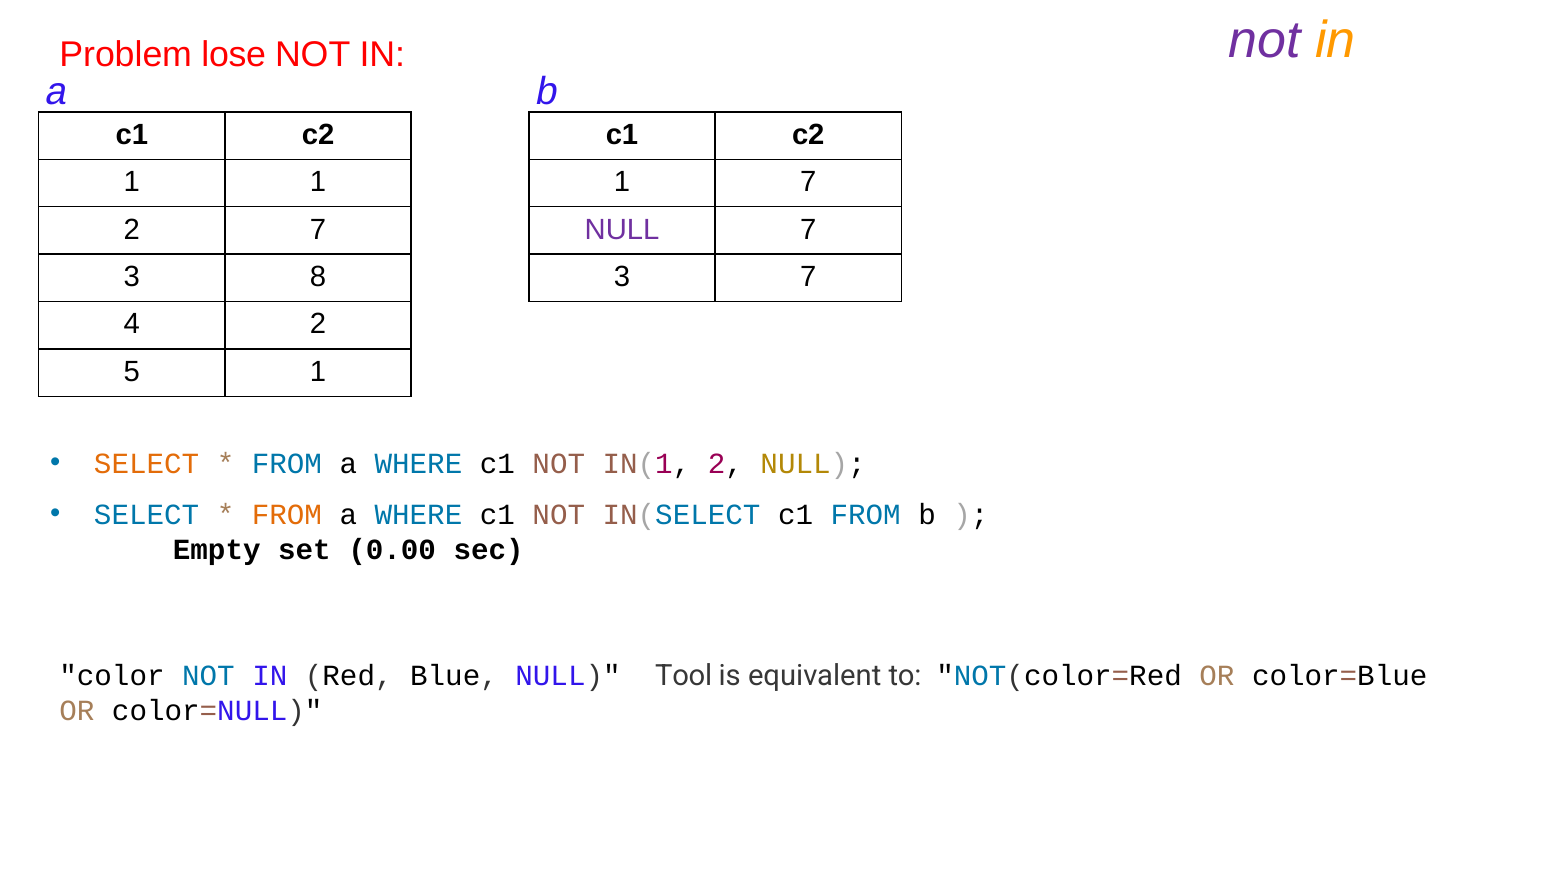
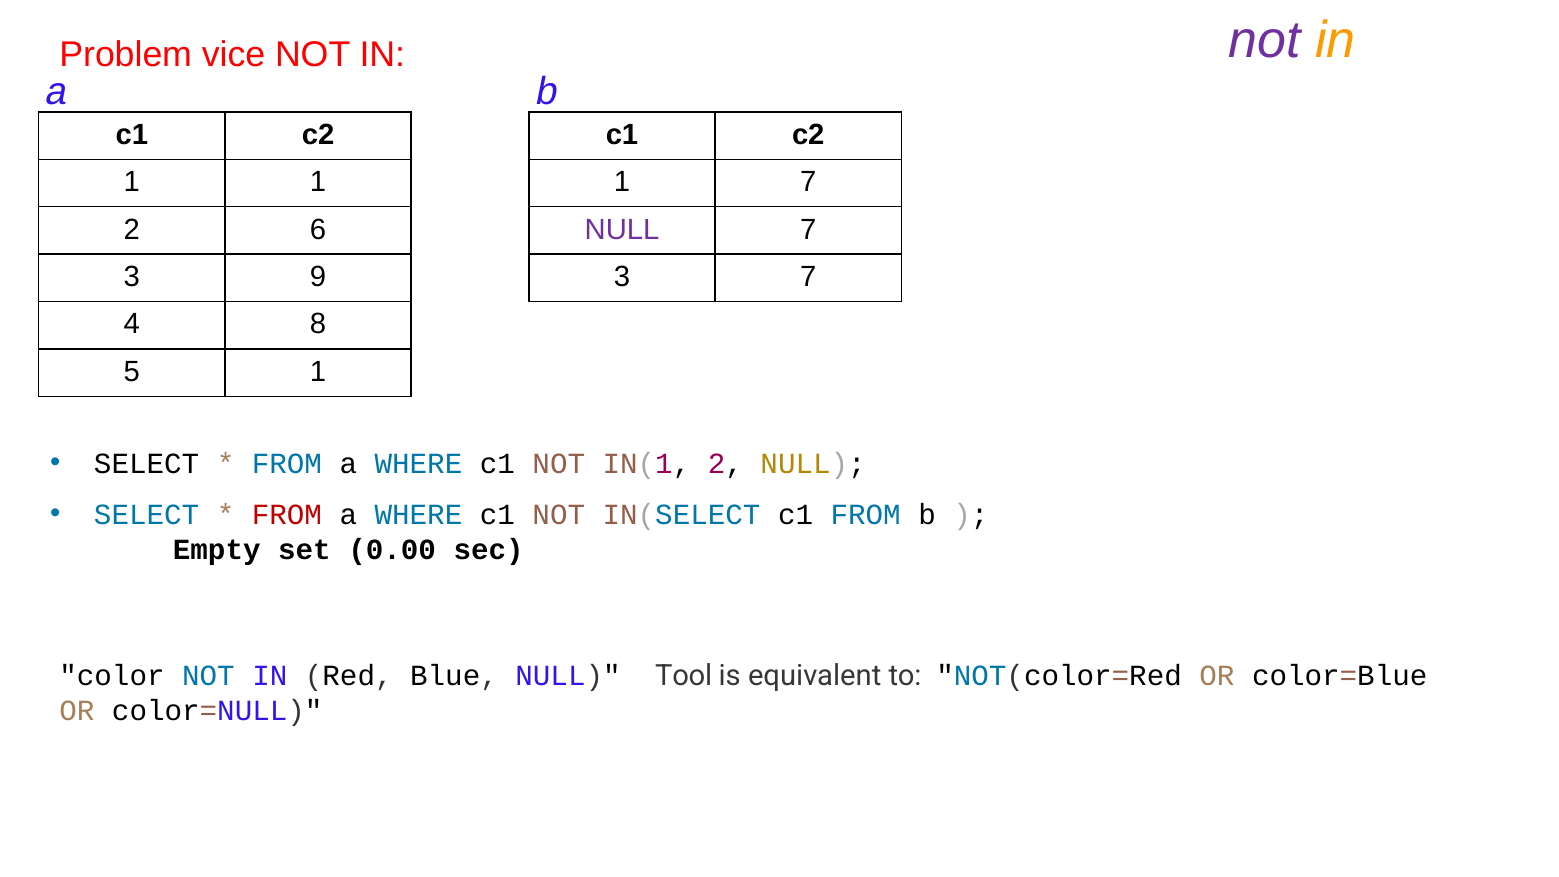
lose: lose -> vice
2 7: 7 -> 6
8: 8 -> 9
4 2: 2 -> 8
SELECT at (147, 464) colour: orange -> black
FROM at (287, 514) colour: orange -> red
